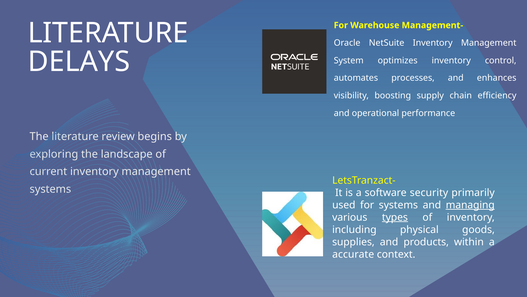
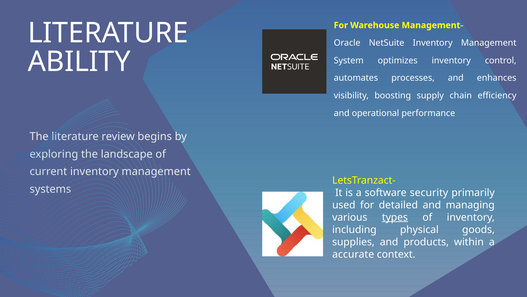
DELAYS: DELAYS -> ABILITY
for systems: systems -> detailed
managing underline: present -> none
